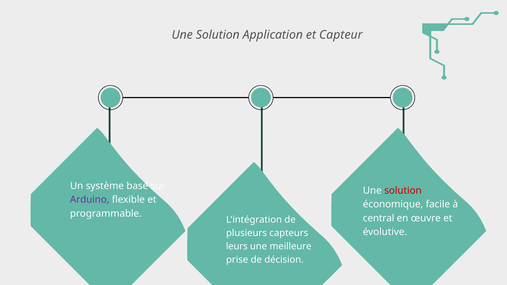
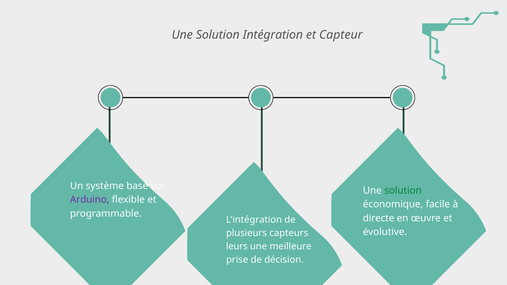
Application: Application -> Intégration
solution at (403, 191) colour: red -> green
central: central -> directe
